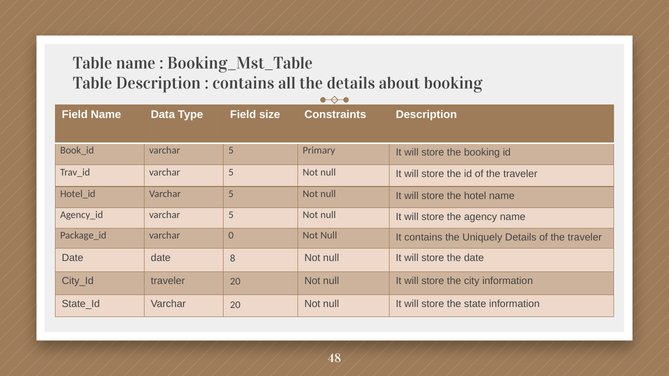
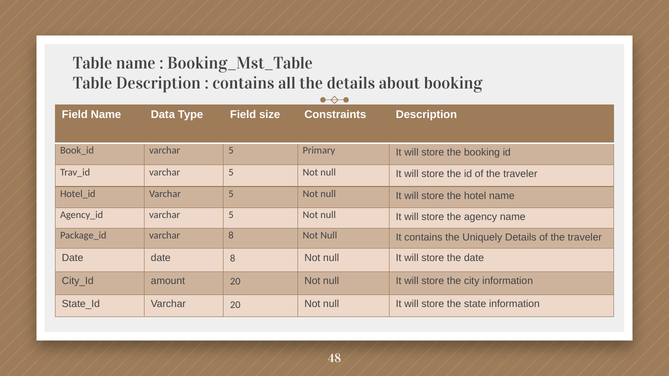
varchar 0: 0 -> 8
traveler at (168, 281): traveler -> amount
